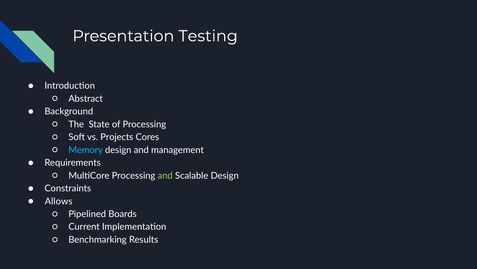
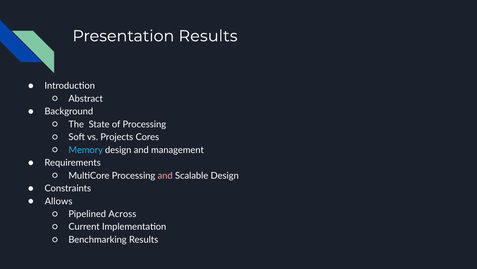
Presentation Testing: Testing -> Results
and at (165, 175) colour: light green -> pink
Boards: Boards -> Across
